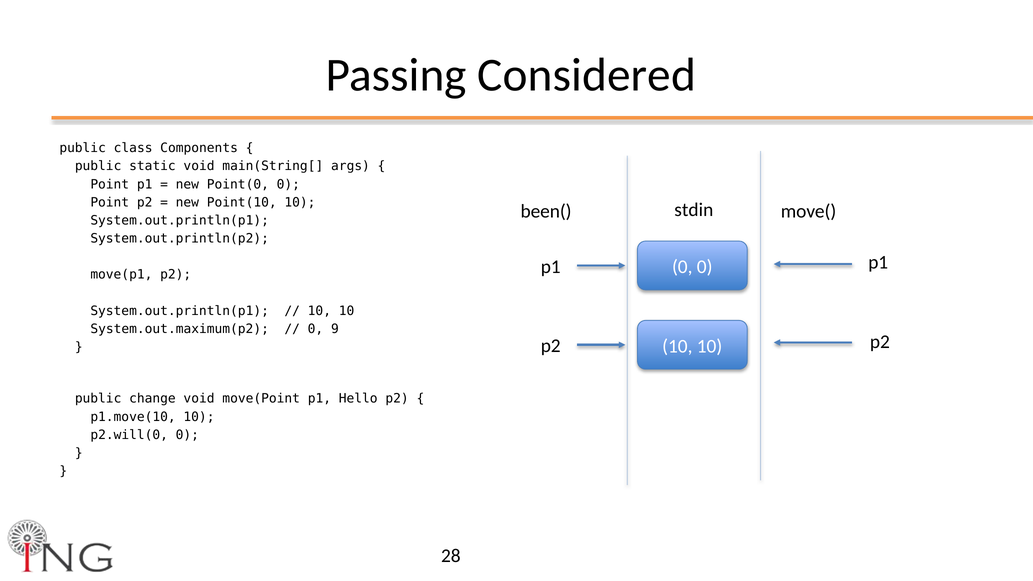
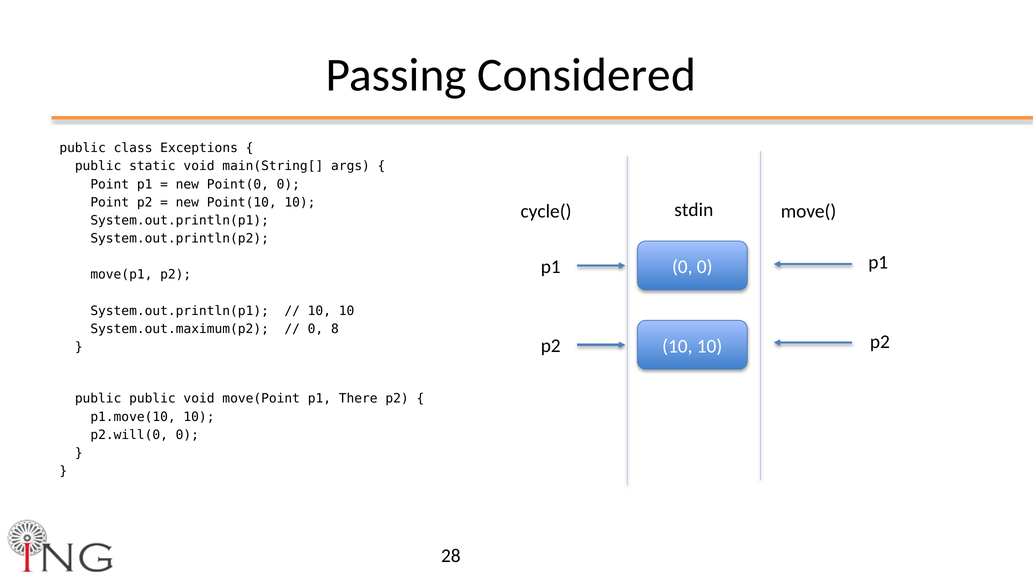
Components: Components -> Exceptions
been(: been( -> cycle(
9: 9 -> 8
public change: change -> public
Hello: Hello -> There
